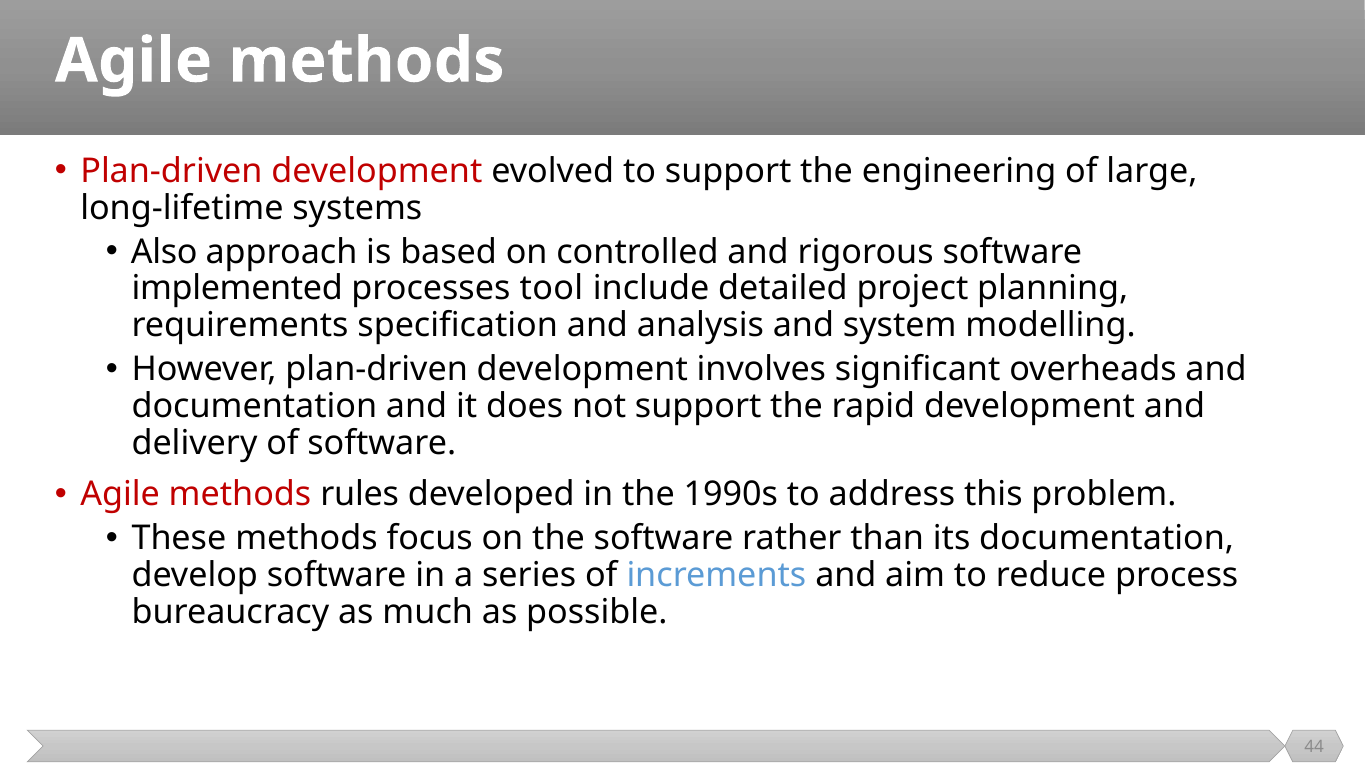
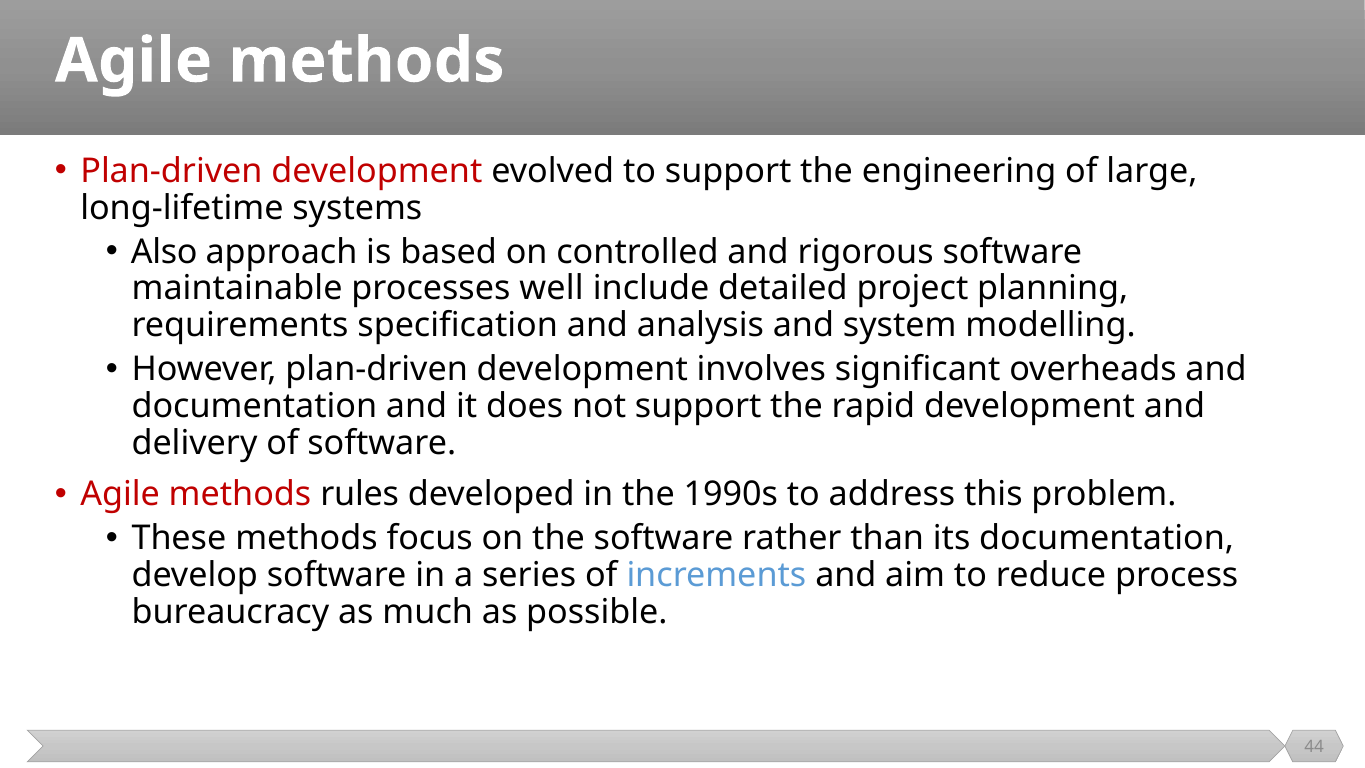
implemented: implemented -> maintainable
tool: tool -> well
